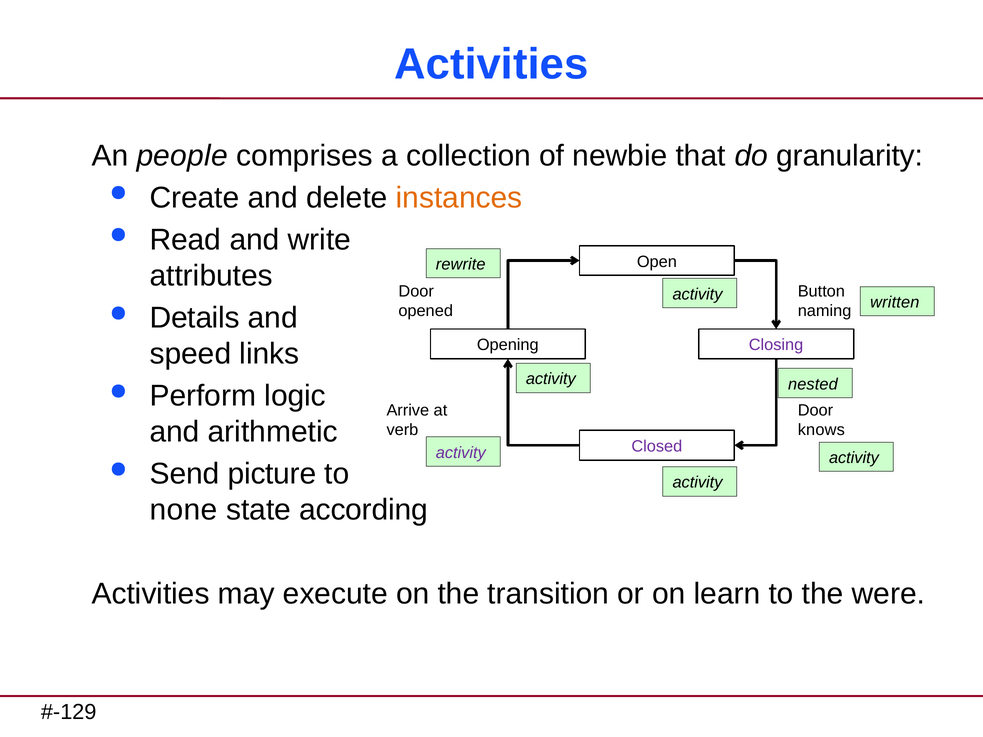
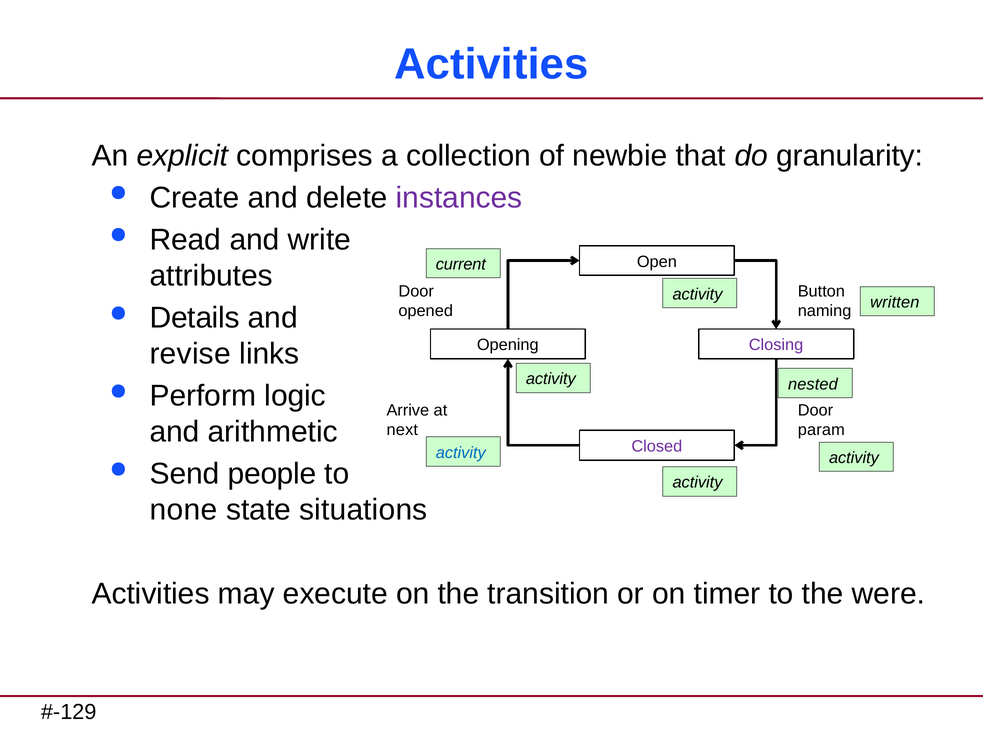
people: people -> explicit
instances colour: orange -> purple
rewrite: rewrite -> current
speed: speed -> revise
verb: verb -> next
knows: knows -> param
activity at (461, 453) colour: purple -> blue
picture: picture -> people
according: according -> situations
learn: learn -> timer
